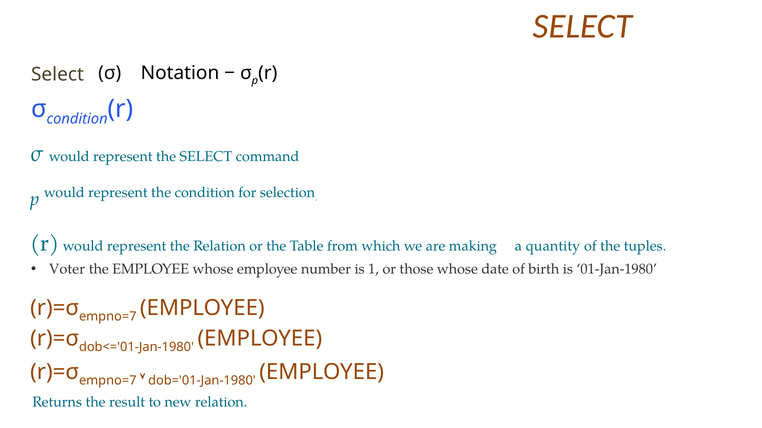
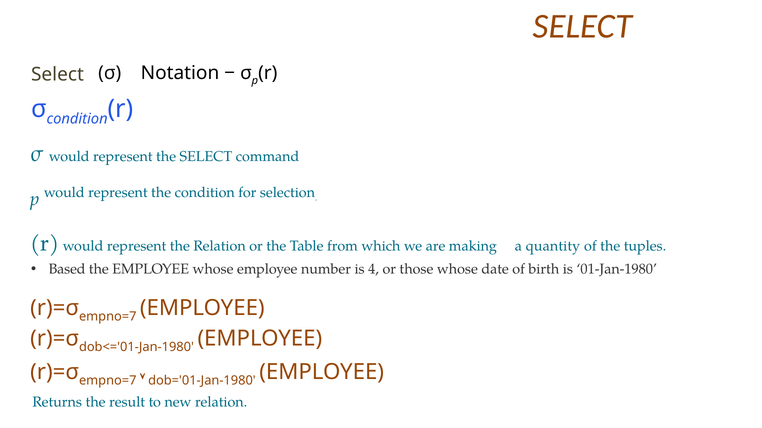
Voter: Voter -> Based
1: 1 -> 4
